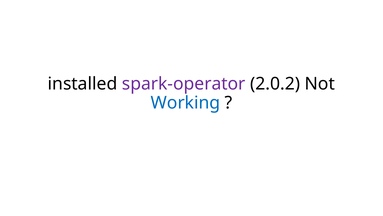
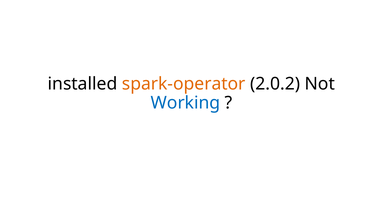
spark-operator colour: purple -> orange
